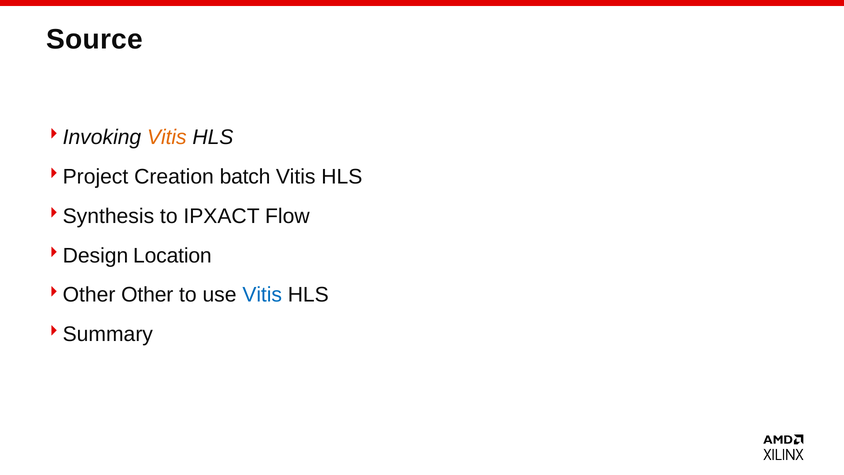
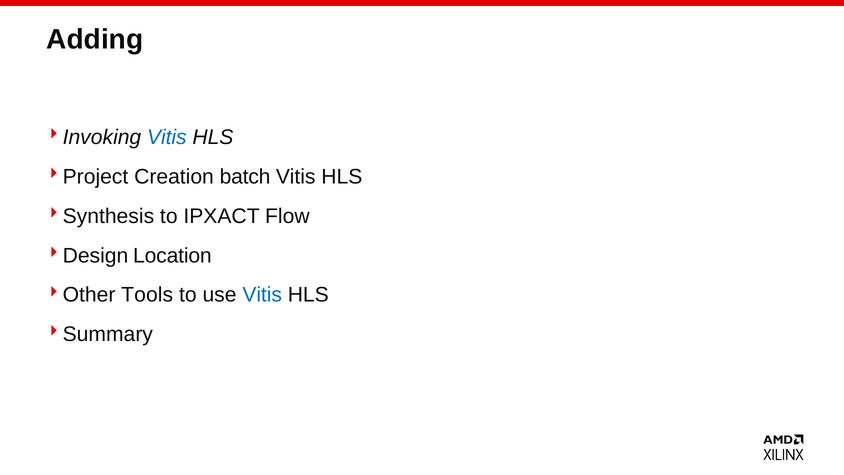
Source: Source -> Adding
Vitis at (167, 137) colour: orange -> blue
Other: Other -> Tools
